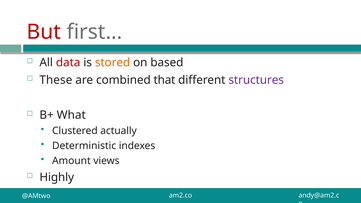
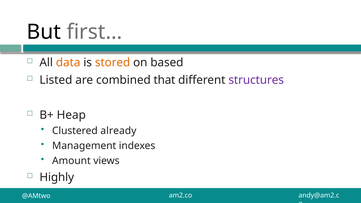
But colour: red -> black
data colour: red -> orange
These: These -> Listed
What: What -> Heap
actually: actually -> already
Deterministic: Deterministic -> Management
